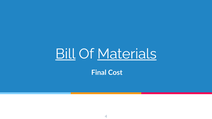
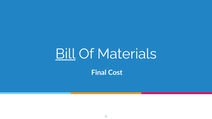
Materials underline: present -> none
